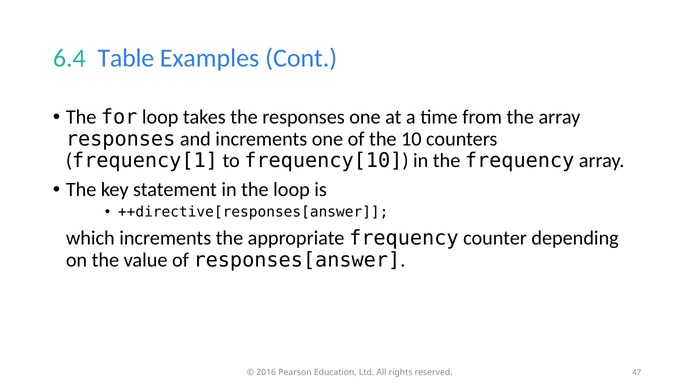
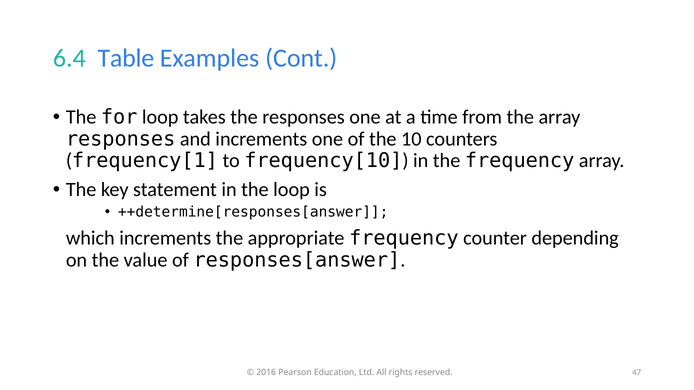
++directive[responses[answer: ++directive[responses[answer -> ++determine[responses[answer
